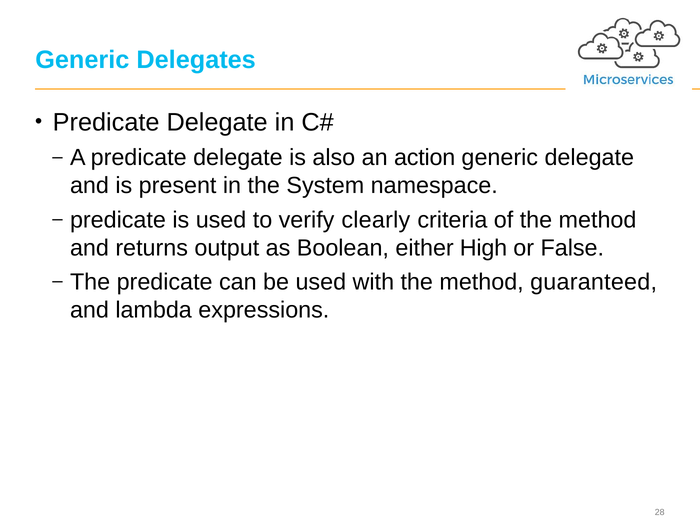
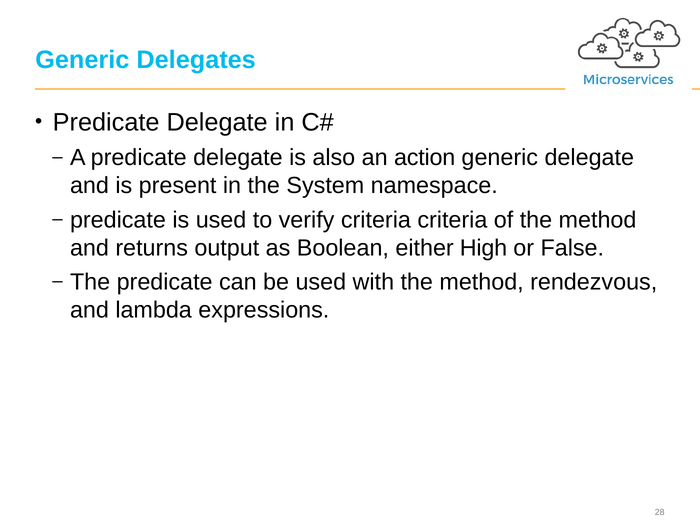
verify clearly: clearly -> criteria
guaranteed: guaranteed -> rendezvous
